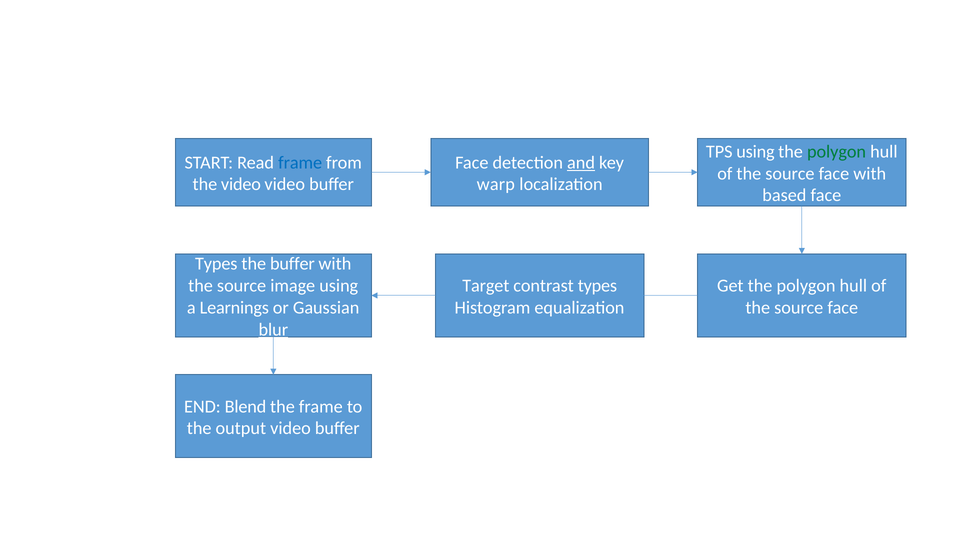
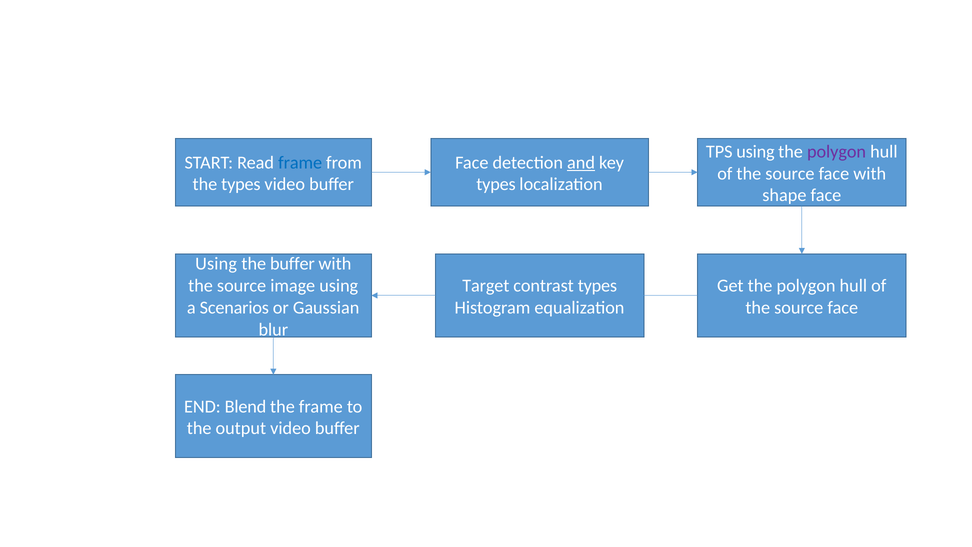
polygon at (837, 152) colour: green -> purple
the video: video -> types
warp at (496, 184): warp -> types
based: based -> shape
Types at (216, 264): Types -> Using
Learnings: Learnings -> Scenarios
blur underline: present -> none
